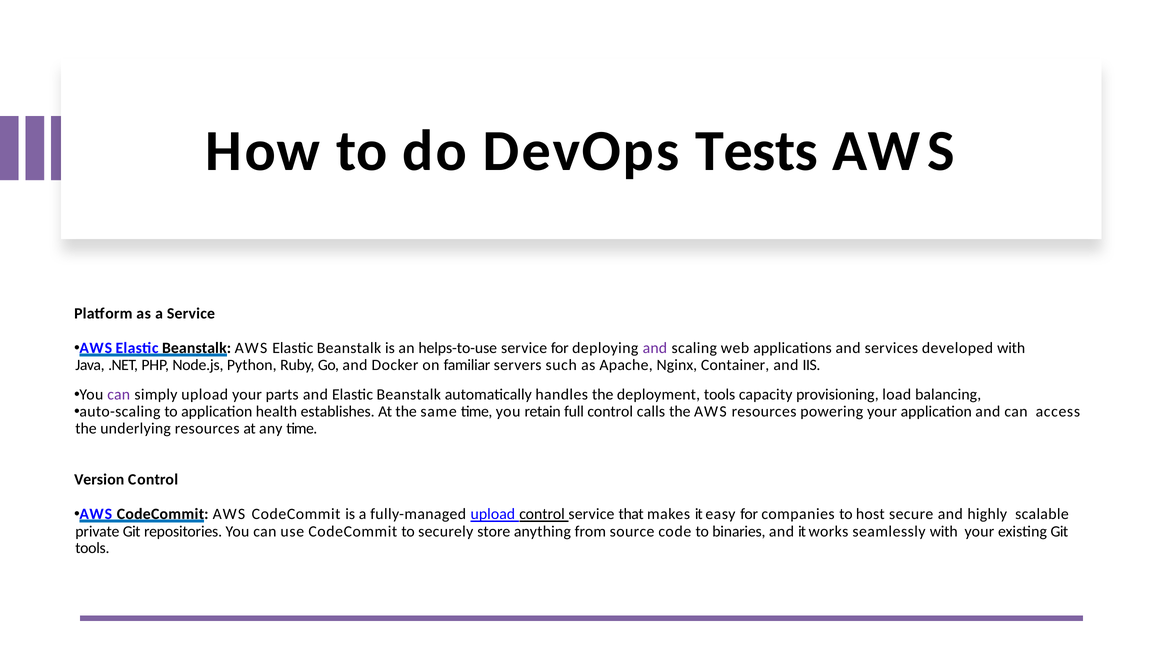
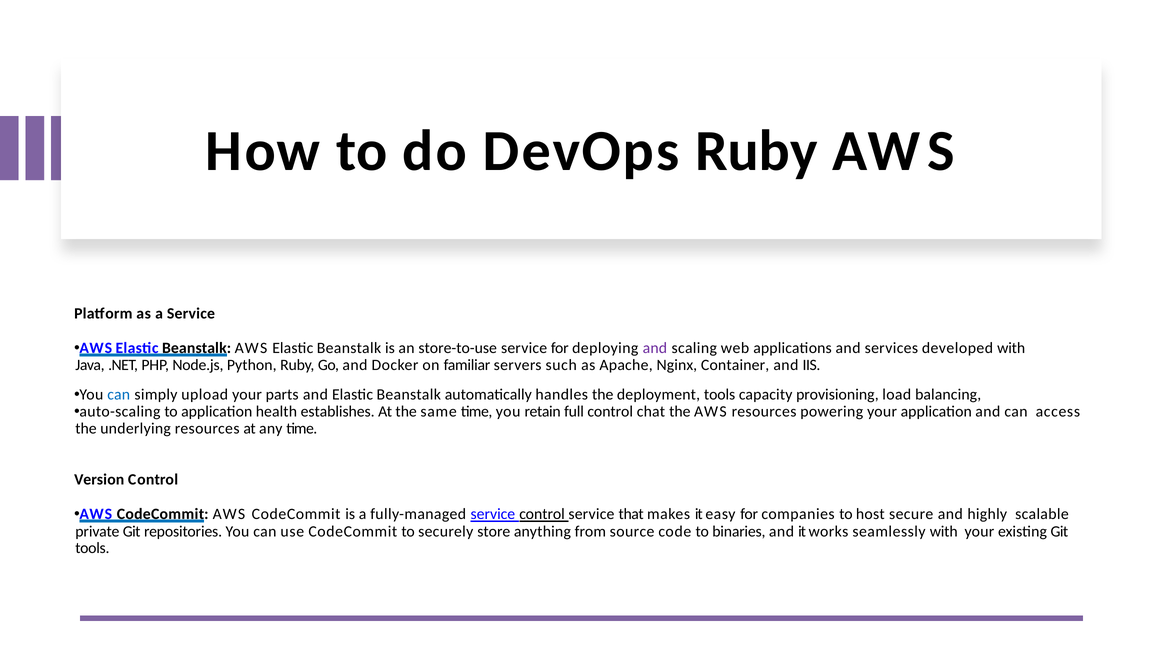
DevOps Tests: Tests -> Ruby
helps-to-use: helps-to-use -> store-to-use
can at (119, 395) colour: purple -> blue
calls: calls -> chat
fully-managed upload: upload -> service
